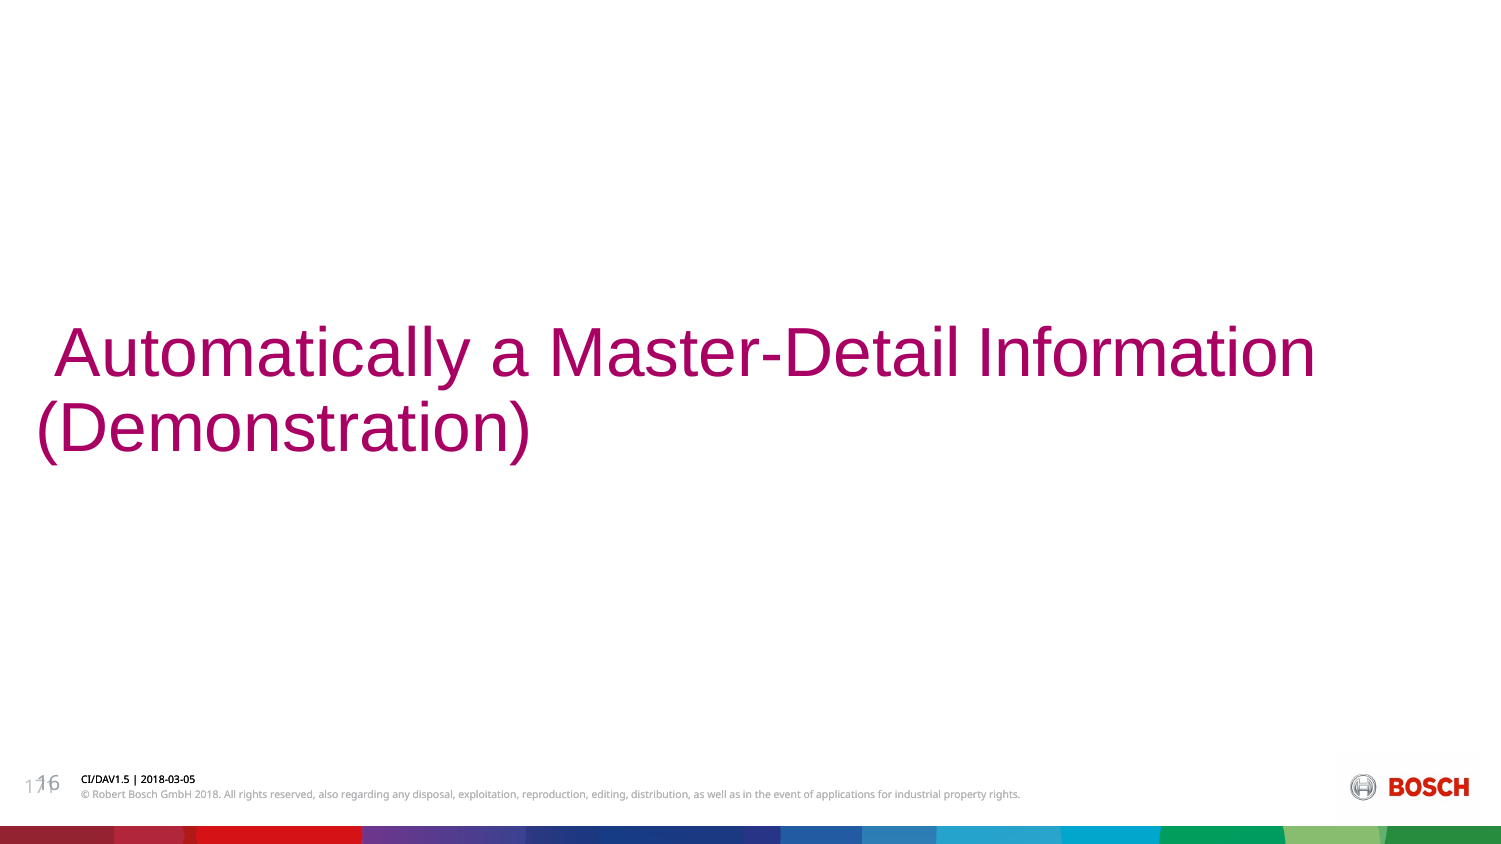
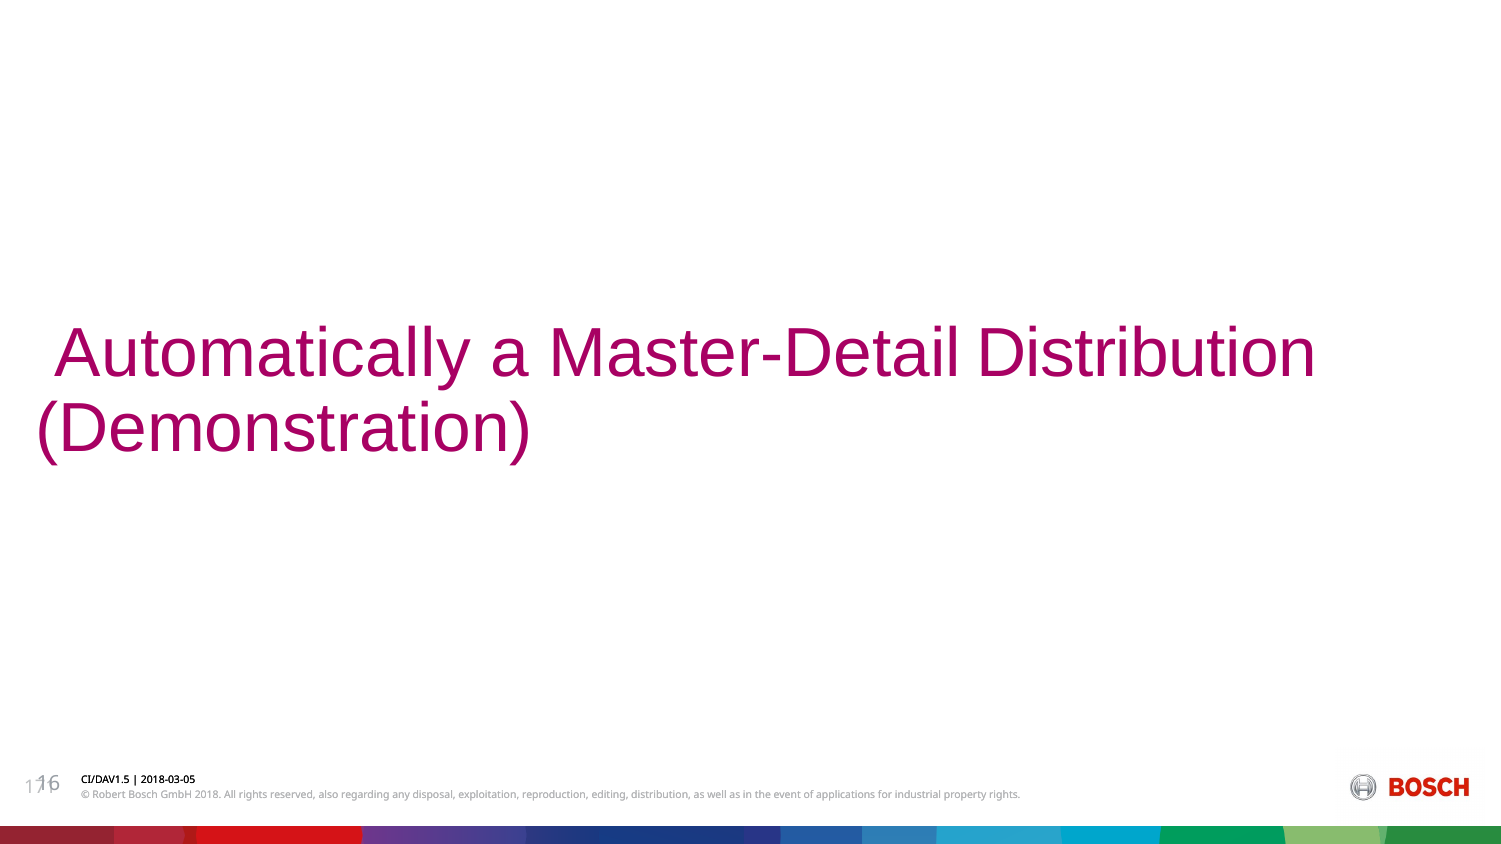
Master-Detail Information: Information -> Distribution
